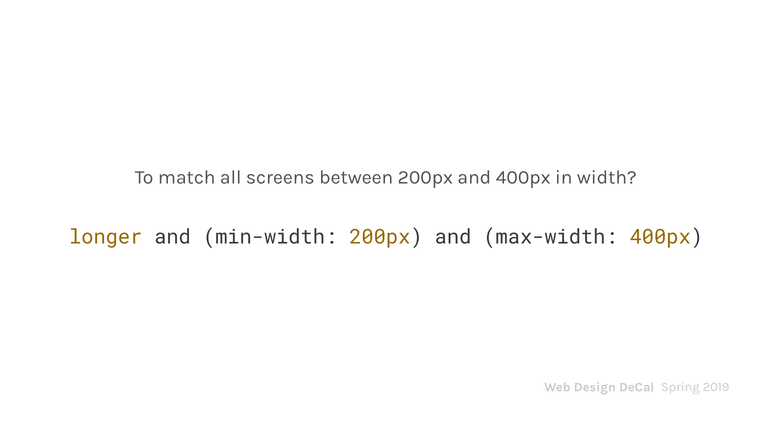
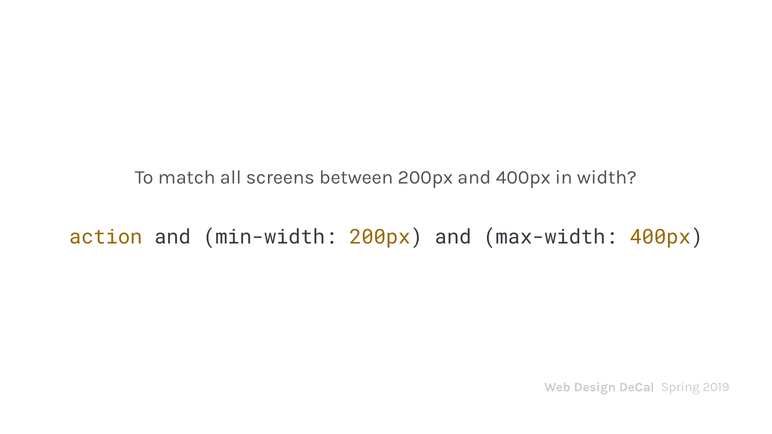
longer: longer -> action
